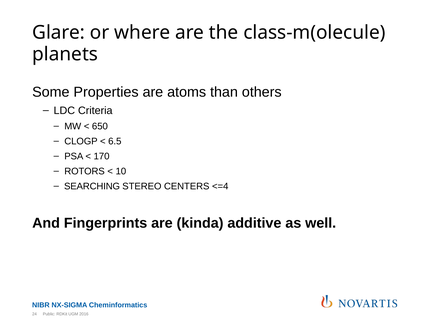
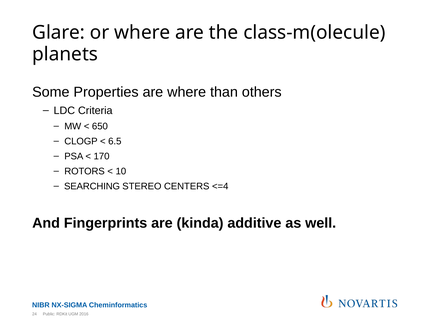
are atoms: atoms -> where
